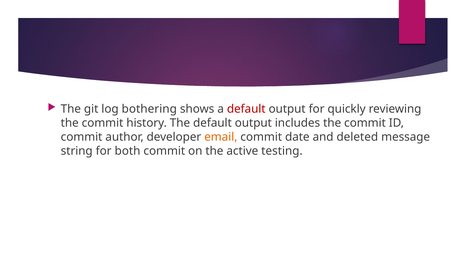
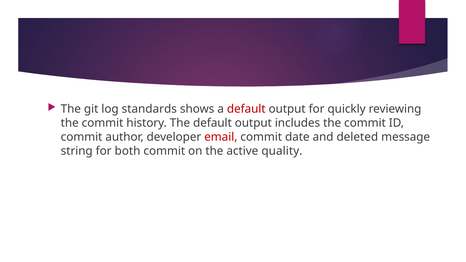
bothering: bothering -> standards
email colour: orange -> red
testing: testing -> quality
